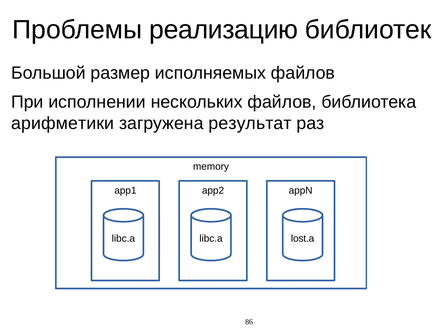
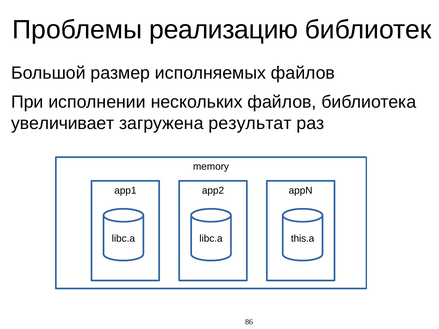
арифметики: арифметики -> увеличивает
lost.a: lost.a -> this.a
